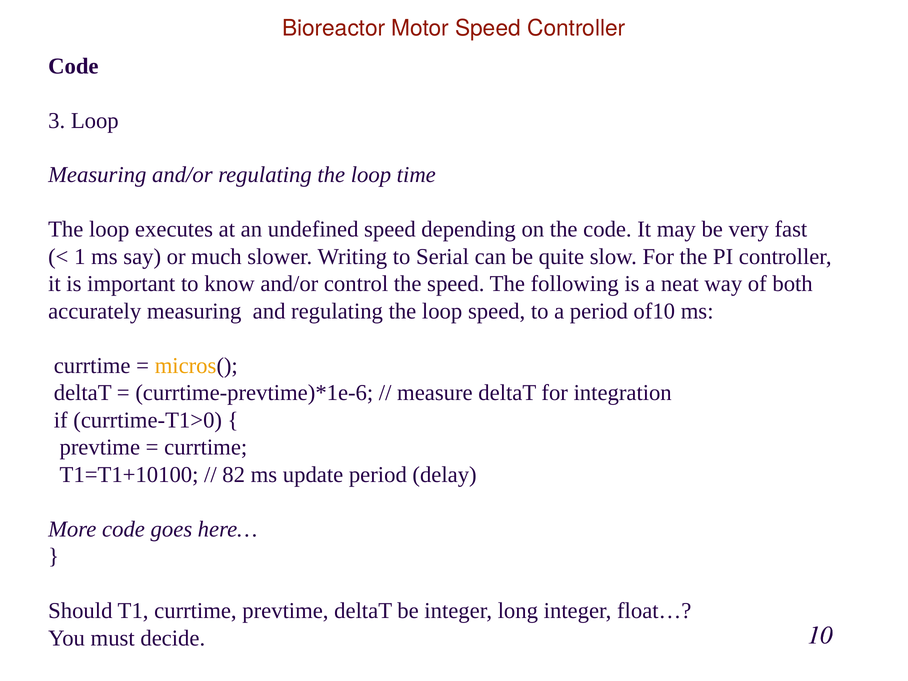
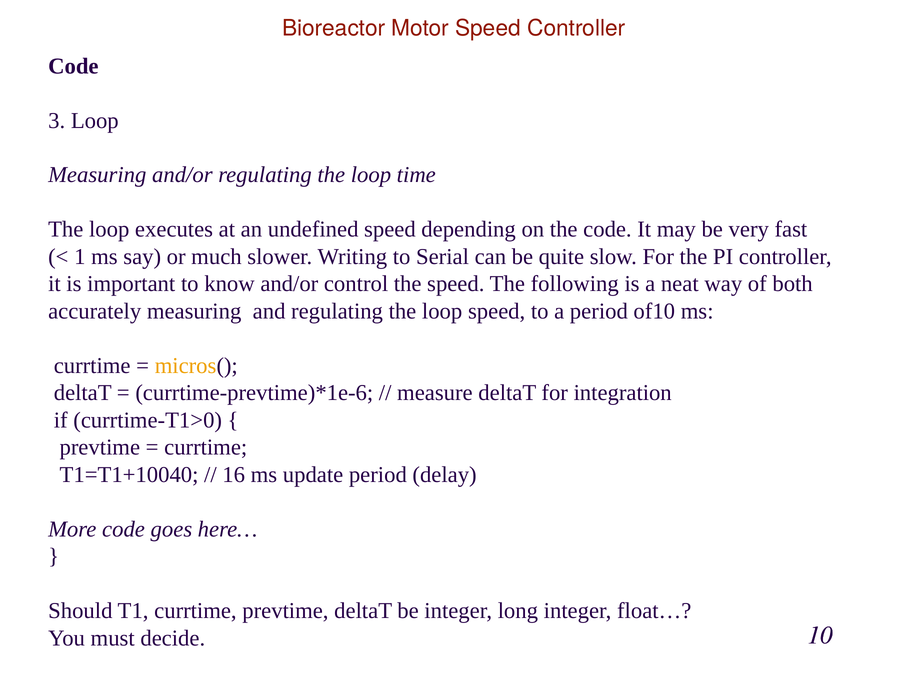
T1=T1+10100: T1=T1+10100 -> T1=T1+10040
82: 82 -> 16
